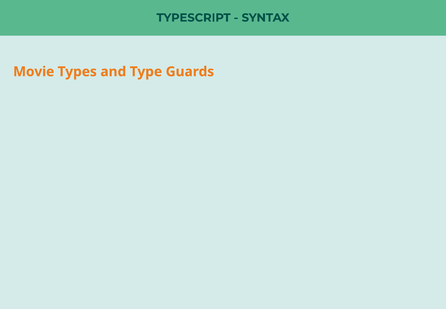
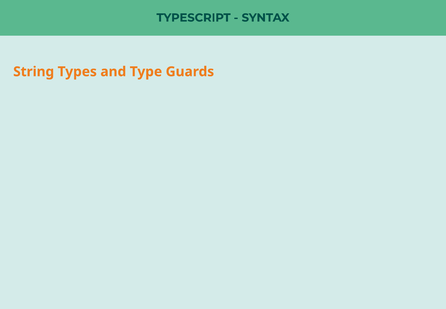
Movie: Movie -> String
